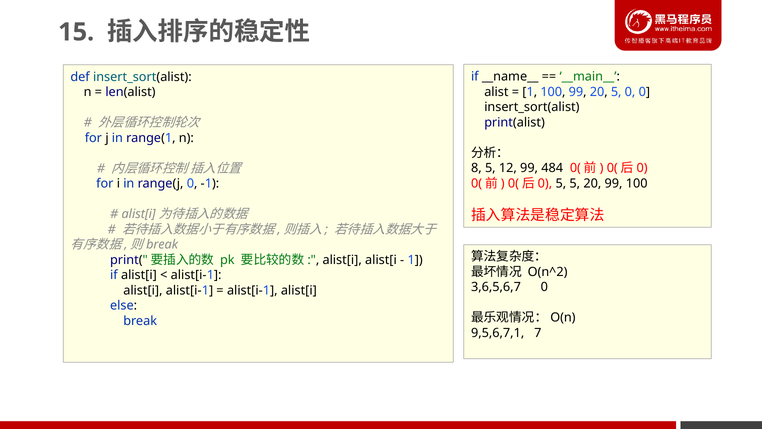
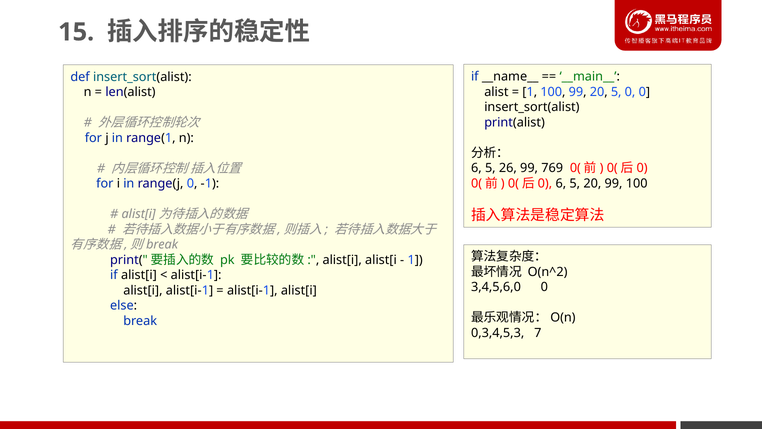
8 at (476, 168): 8 -> 6
12: 12 -> 26
484: 484 -> 769
5 at (561, 183): 5 -> 6
3,6,5,6,7: 3,6,5,6,7 -> 3,4,5,6,0
9,5,6,7,1: 9,5,6,7,1 -> 0,3,4,5,3
